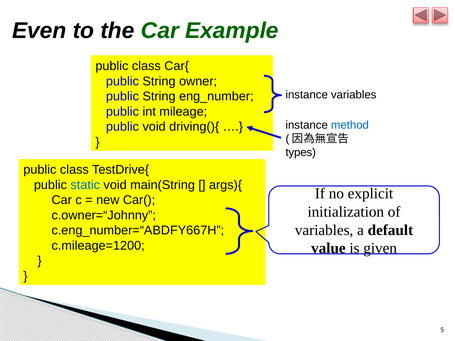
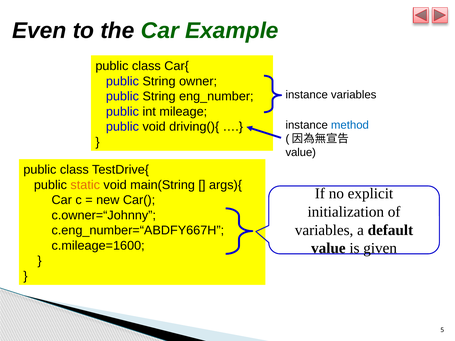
types at (301, 152): types -> value
static colour: blue -> orange
c.mileage=1200: c.mileage=1200 -> c.mileage=1600
